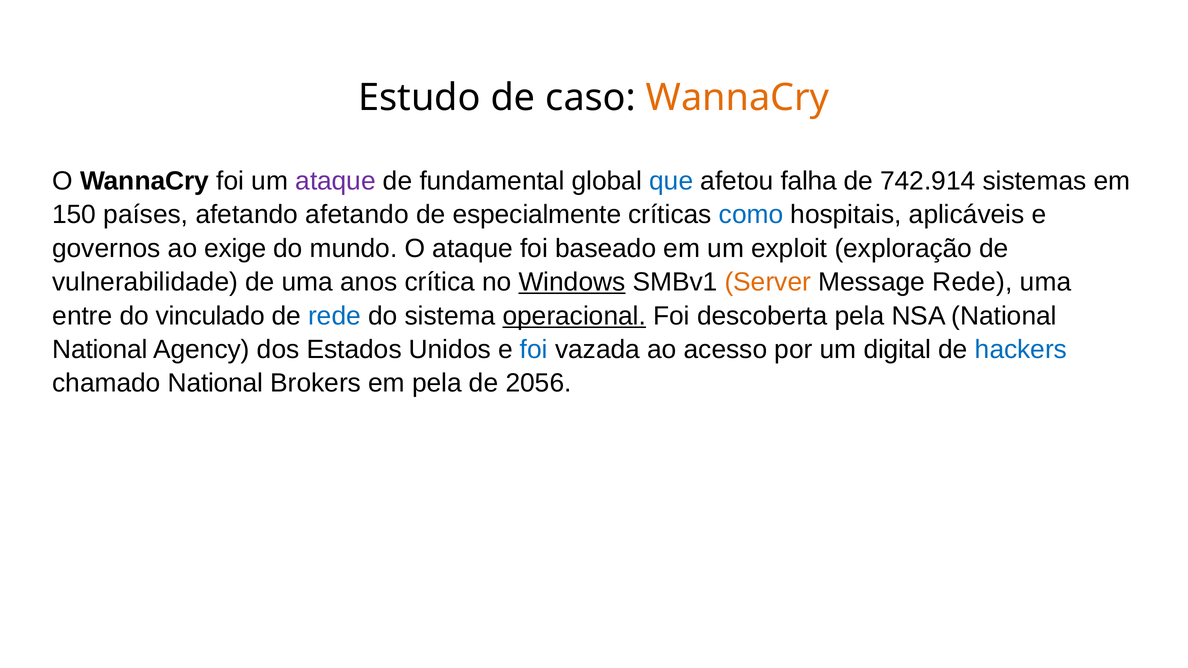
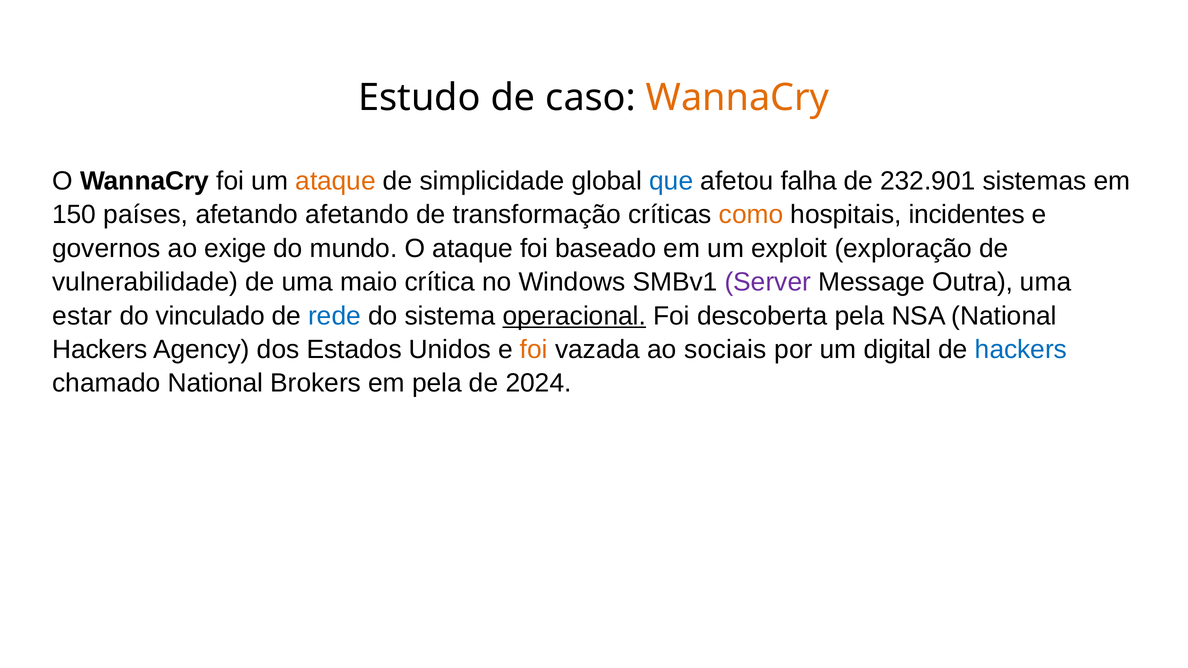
ataque at (336, 181) colour: purple -> orange
fundamental: fundamental -> simplicidade
742.914: 742.914 -> 232.901
especialmente: especialmente -> transformação
como colour: blue -> orange
aplicáveis: aplicáveis -> incidentes
anos: anos -> maio
Windows underline: present -> none
Server colour: orange -> purple
Message Rede: Rede -> Outra
entre: entre -> estar
National at (100, 350): National -> Hackers
foi at (534, 350) colour: blue -> orange
acesso: acesso -> sociais
2056: 2056 -> 2024
